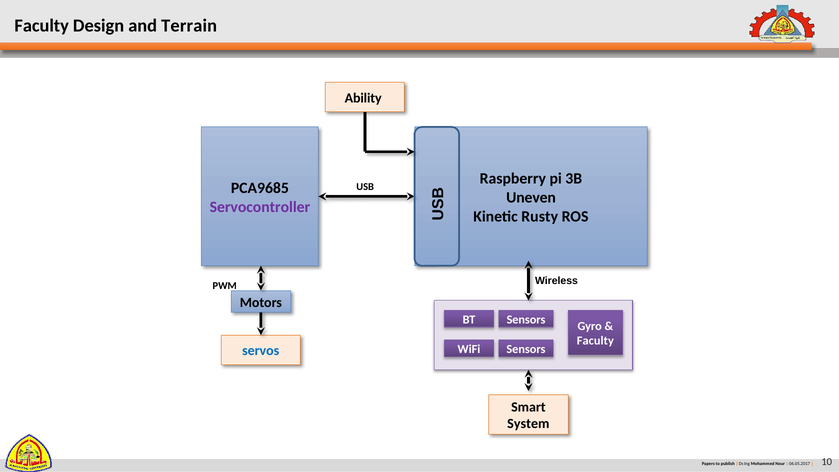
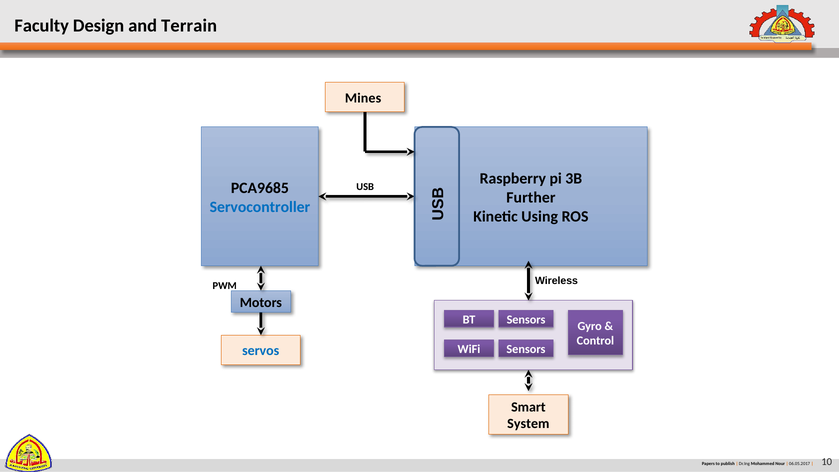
Ability: Ability -> Mines
Uneven: Uneven -> Further
Servocontroller colour: purple -> blue
Rusty: Rusty -> Using
Faculty at (595, 341): Faculty -> Control
